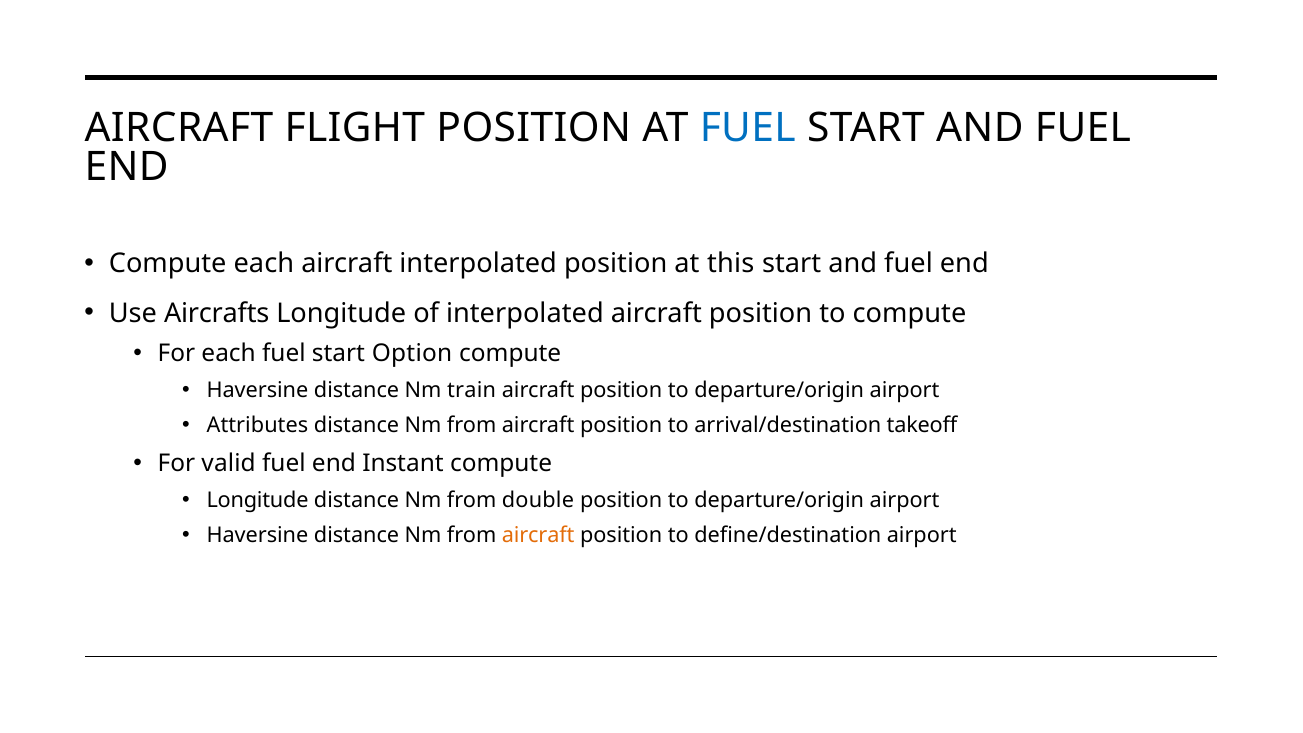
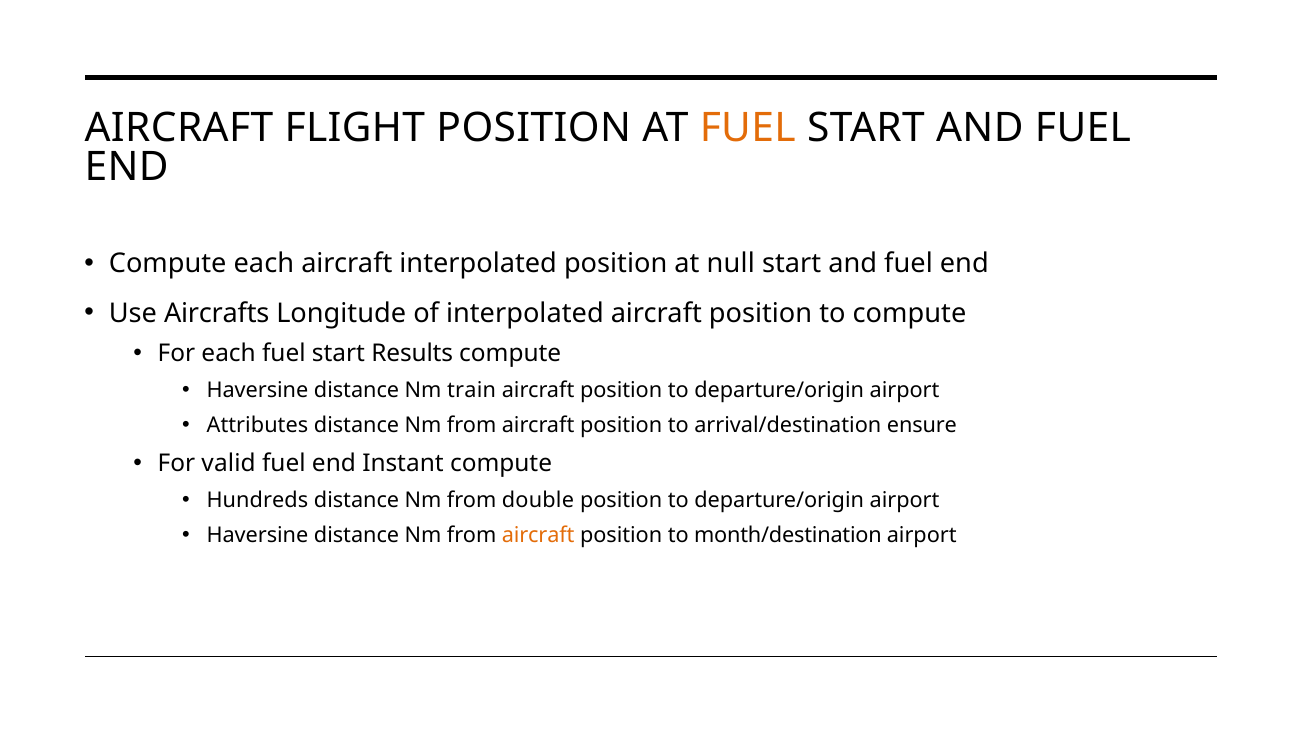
FUEL at (748, 128) colour: blue -> orange
this: this -> null
Option: Option -> Results
takeoff: takeoff -> ensure
Longitude at (258, 500): Longitude -> Hundreds
define/destination: define/destination -> month/destination
